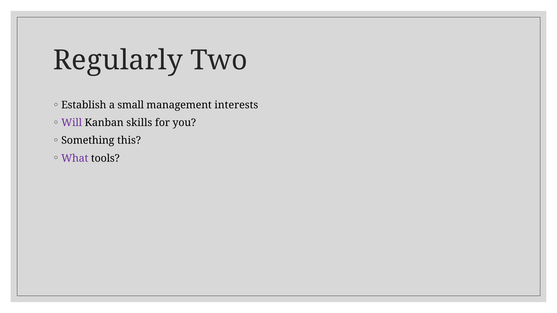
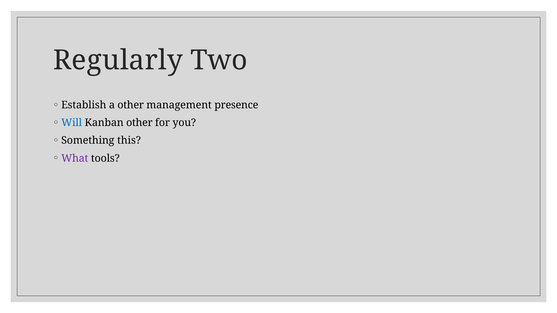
a small: small -> other
interests: interests -> presence
Will colour: purple -> blue
Kanban skills: skills -> other
